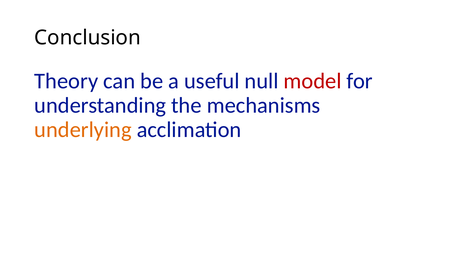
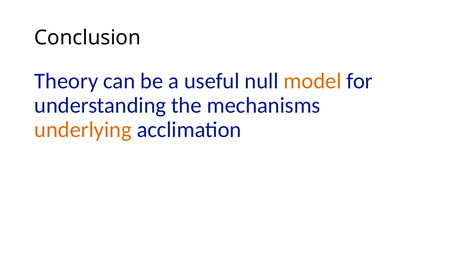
model colour: red -> orange
